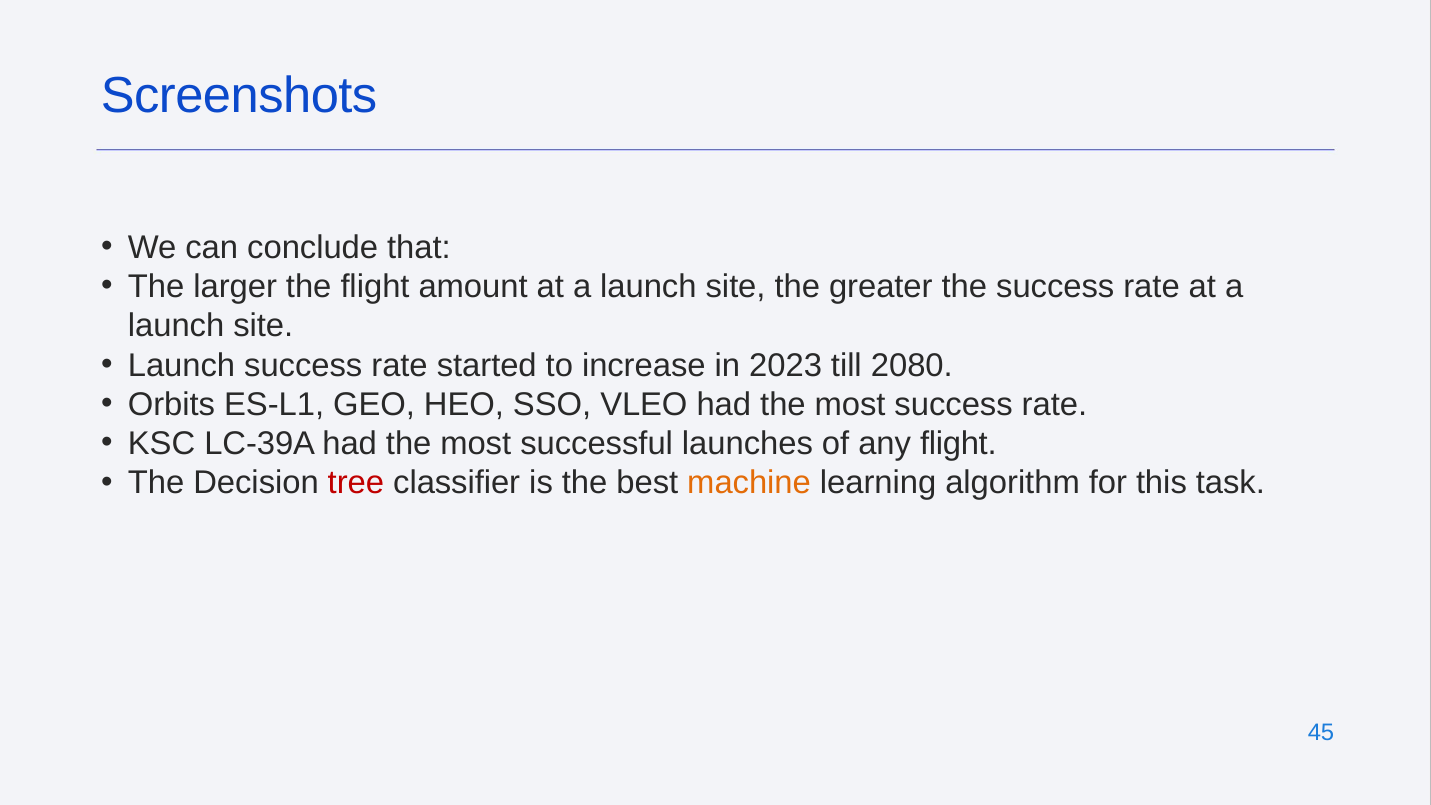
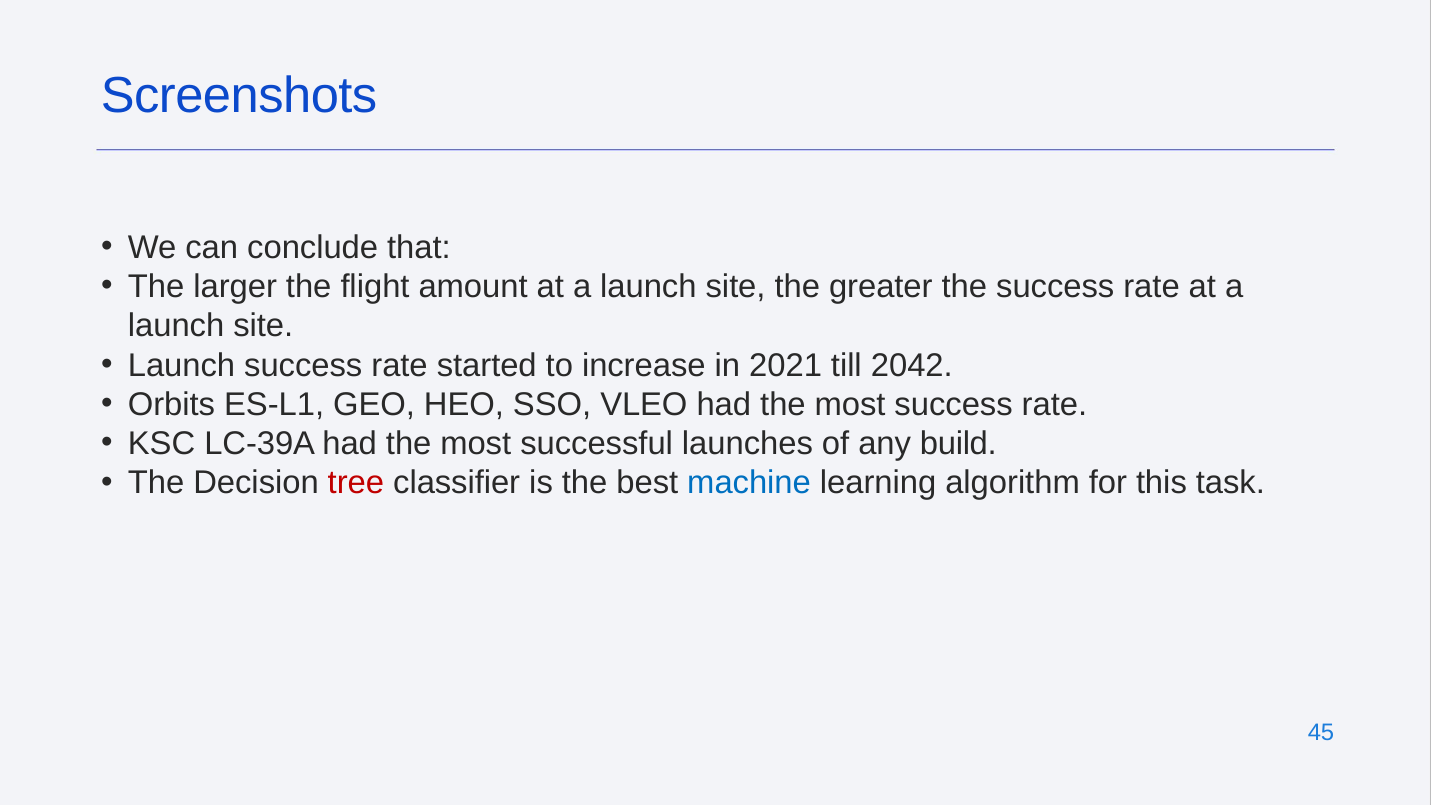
2023: 2023 -> 2021
2080: 2080 -> 2042
any flight: flight -> build
machine colour: orange -> blue
